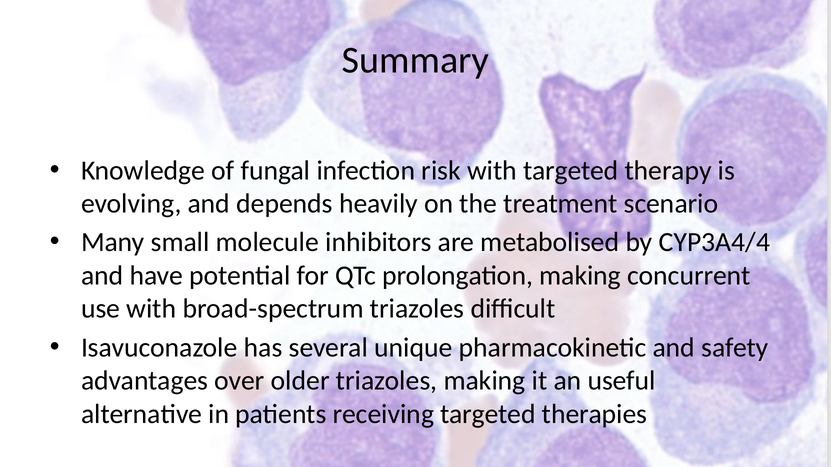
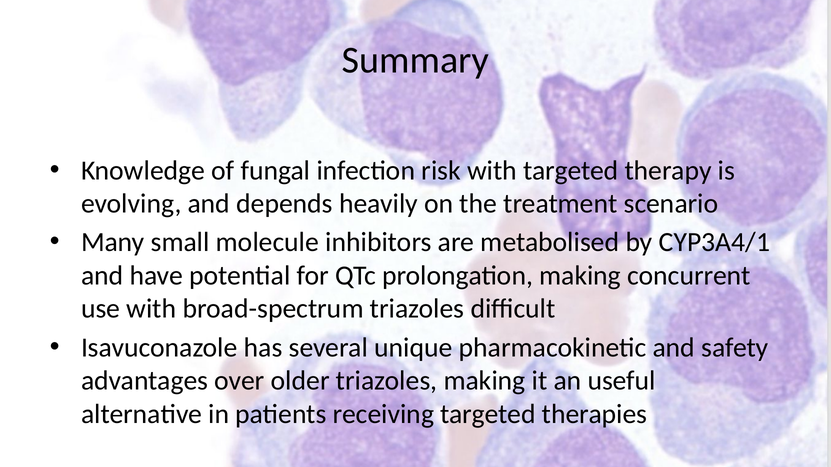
CYP3A4/4: CYP3A4/4 -> CYP3A4/1
